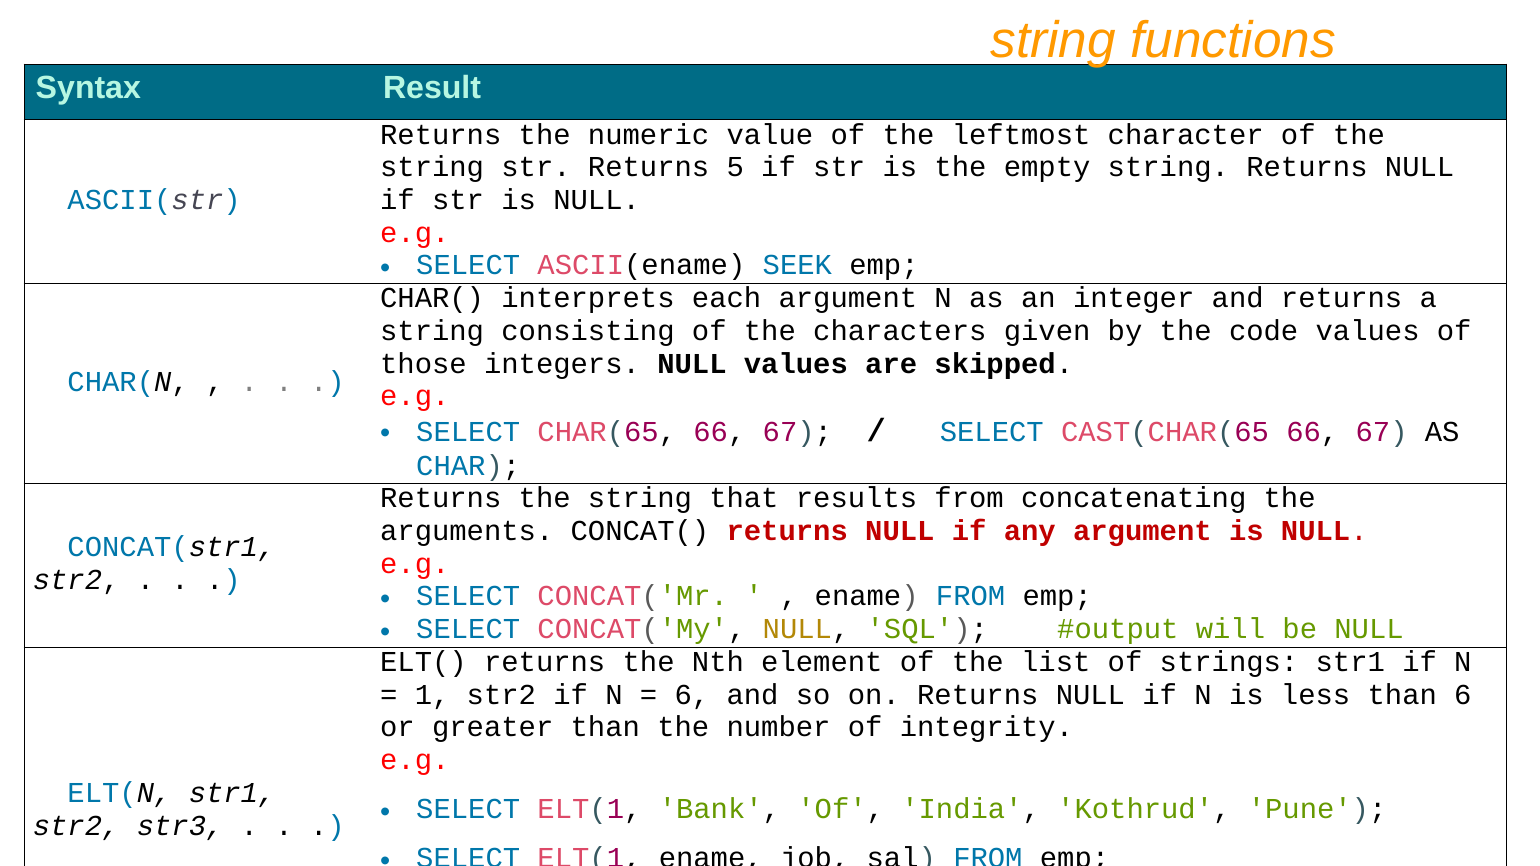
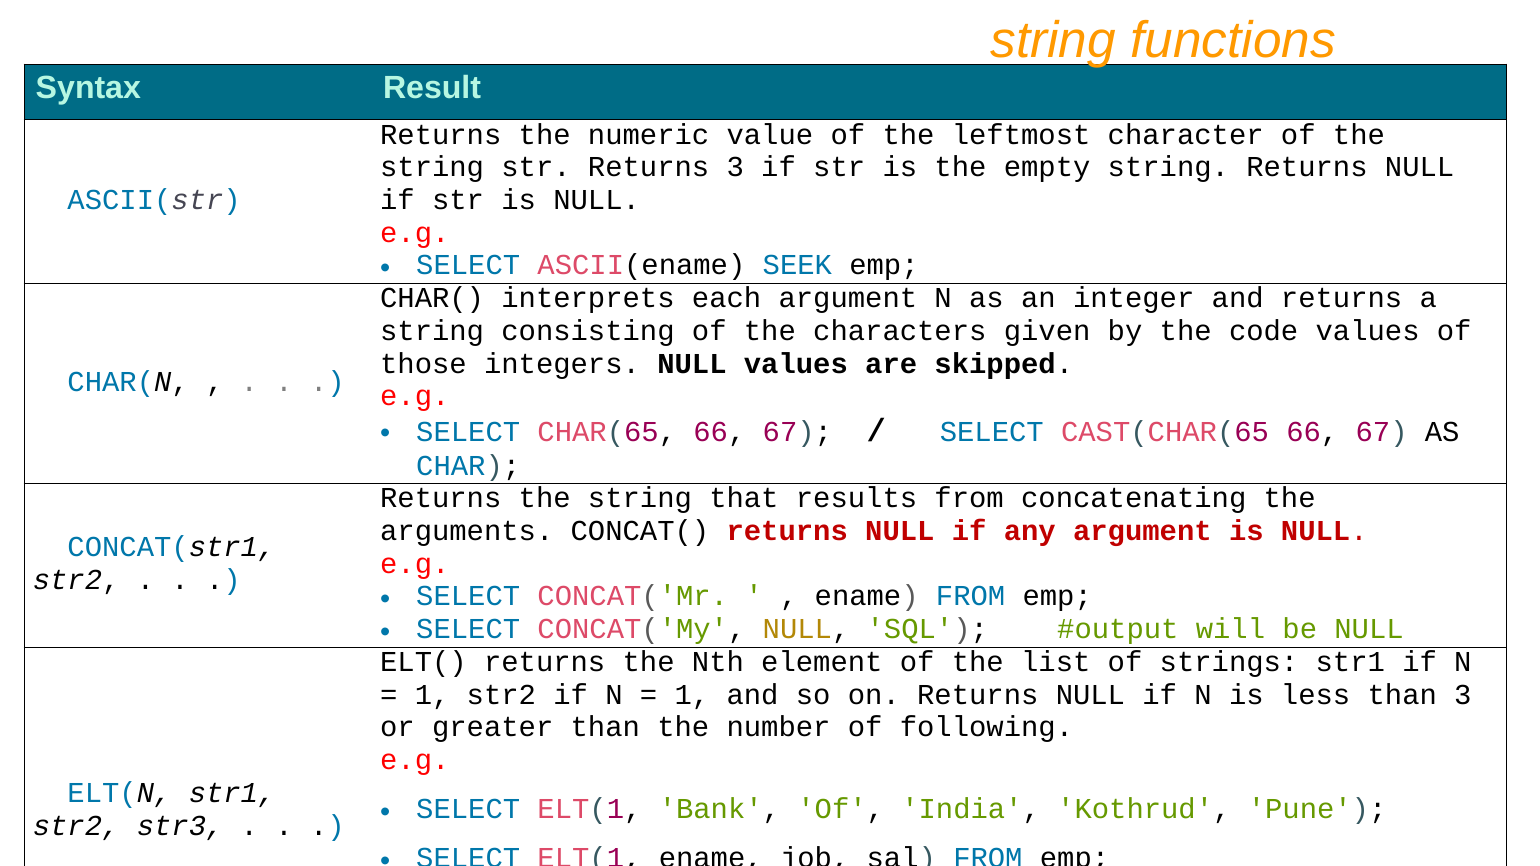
Returns 5: 5 -> 3
6 at (692, 695): 6 -> 1
than 6: 6 -> 3
integrity: integrity -> following
